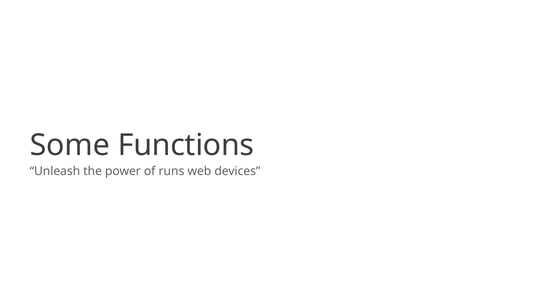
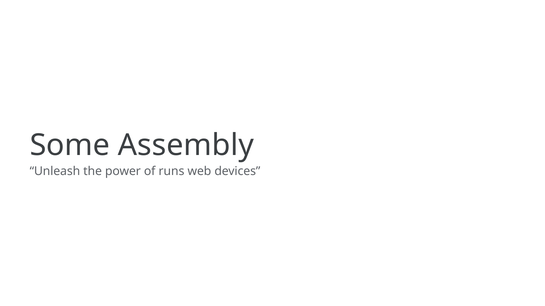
Functions: Functions -> Assembly
